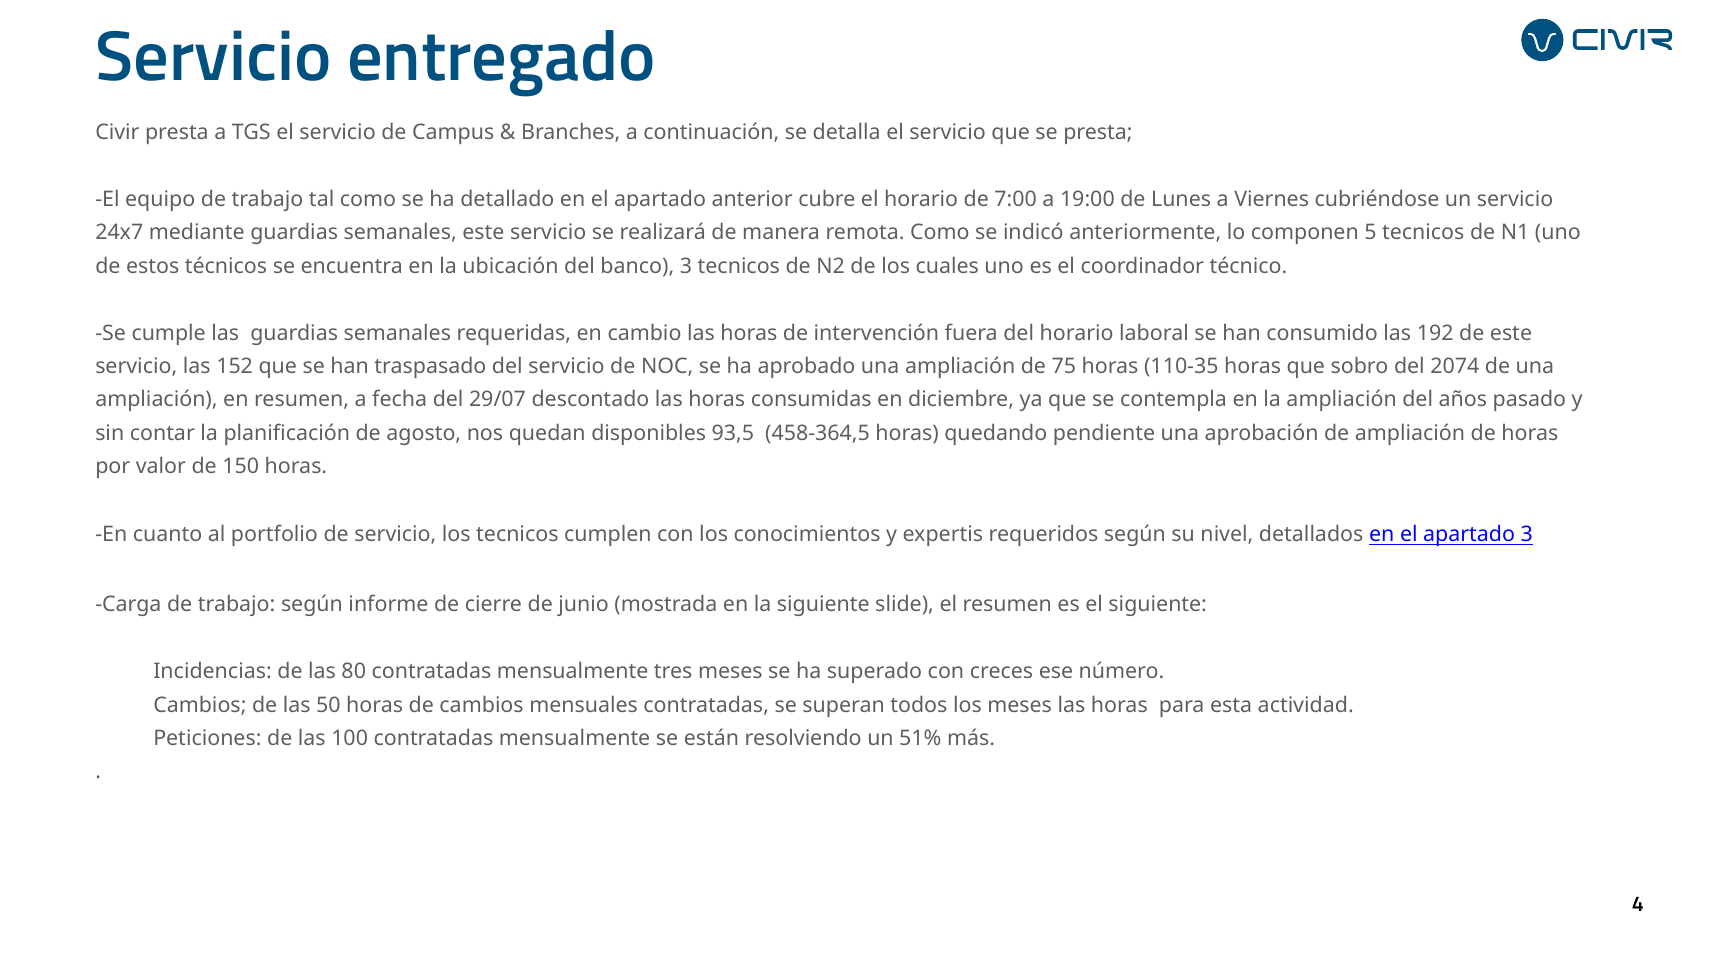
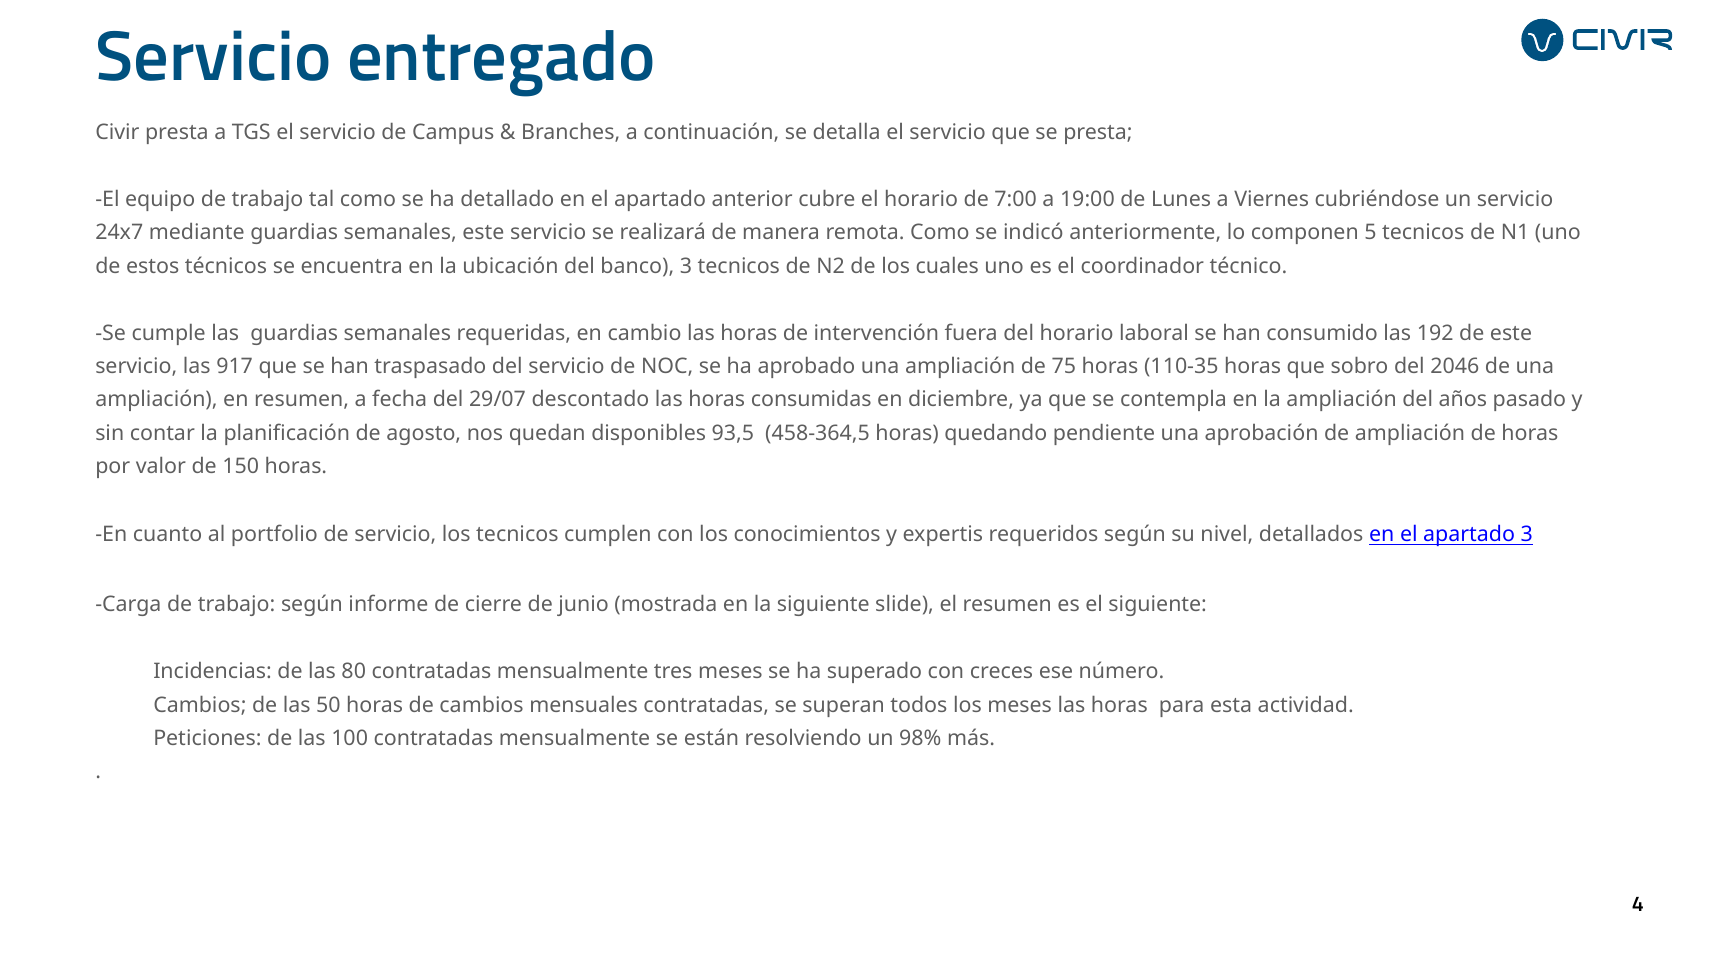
152: 152 -> 917
2074: 2074 -> 2046
51%: 51% -> 98%
